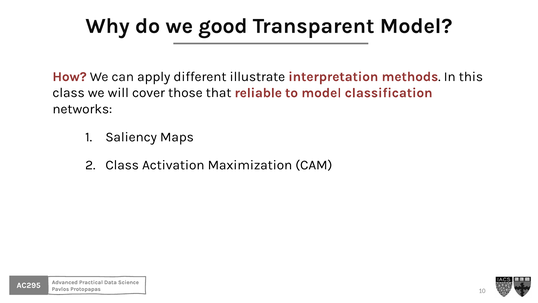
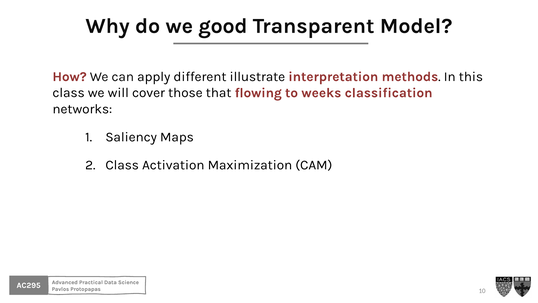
reliable: reliable -> flowing
to model: model -> weeks
